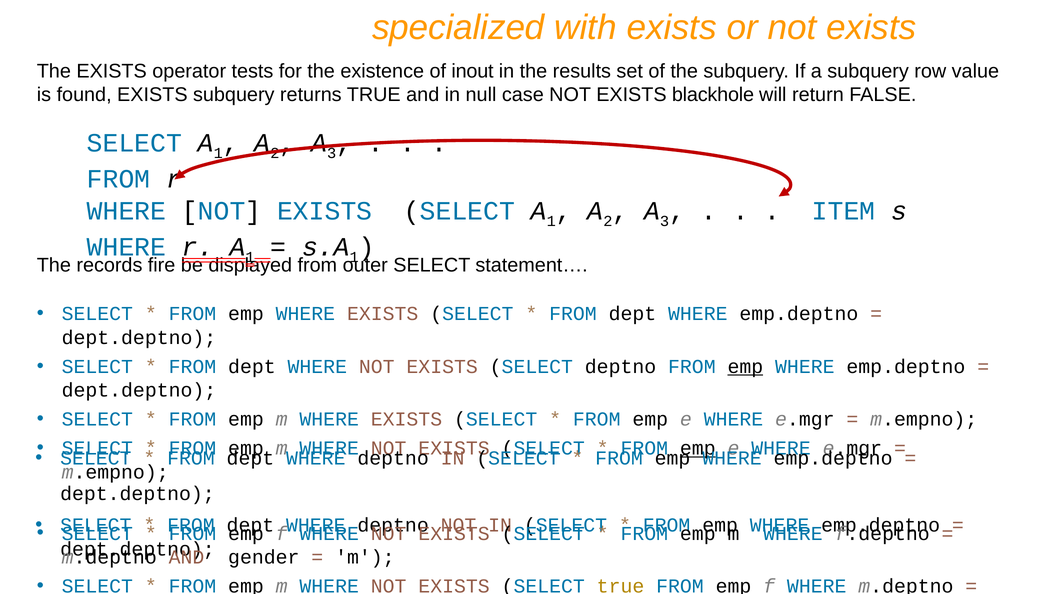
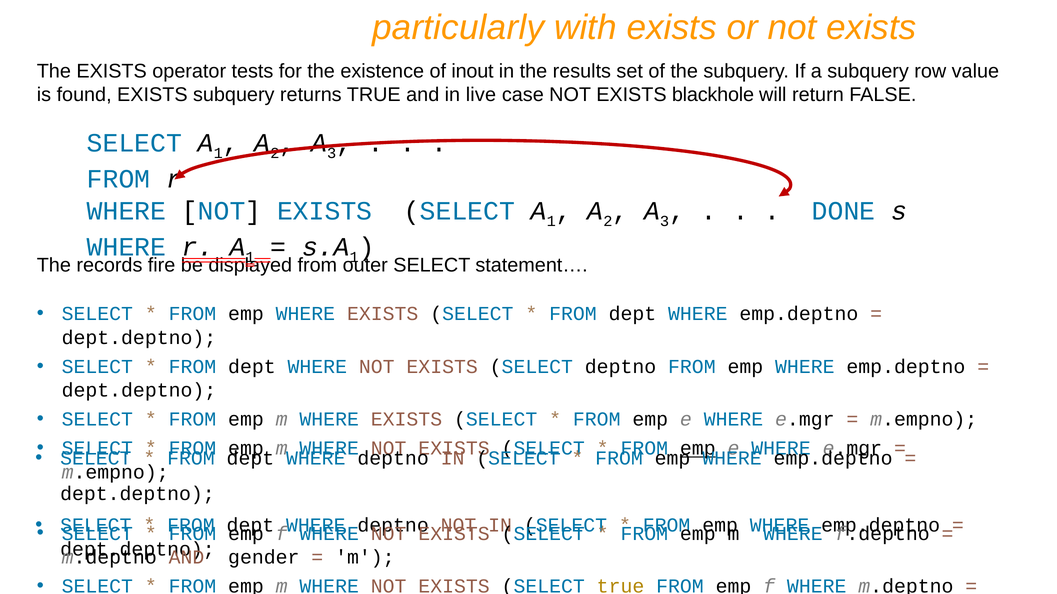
specialized: specialized -> particularly
null: null -> live
ITEM: ITEM -> DONE
emp at (745, 367) underline: present -> none
